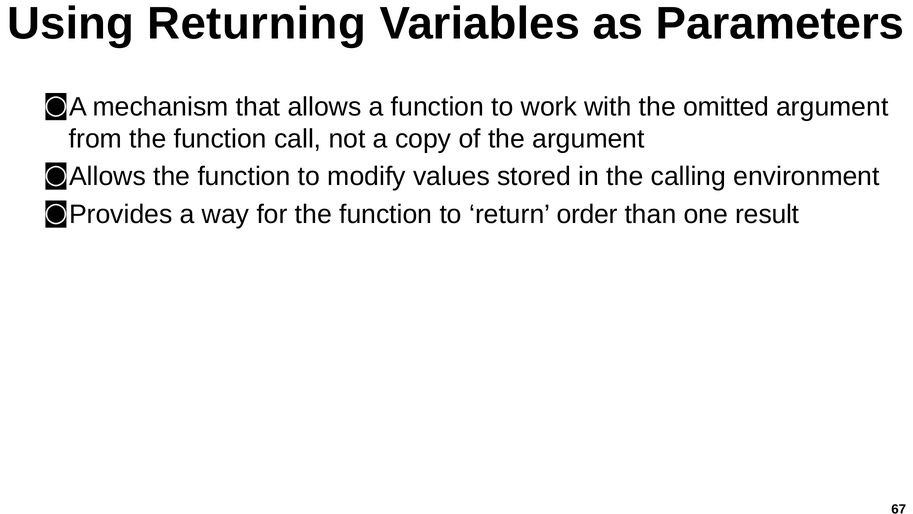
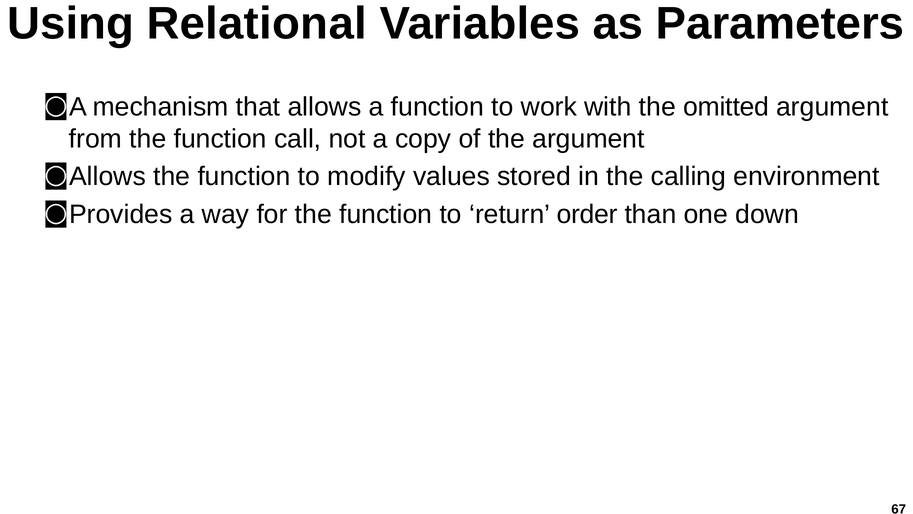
Returning: Returning -> Relational
result: result -> down
